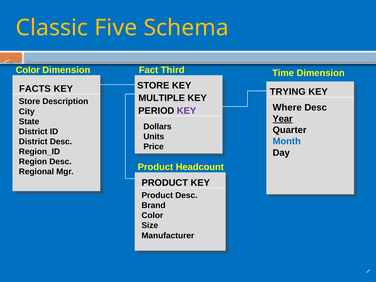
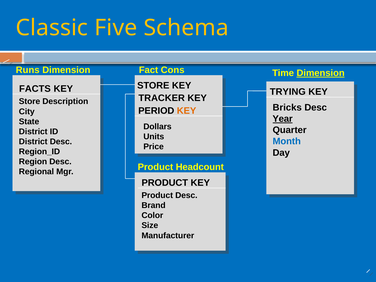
Color at (28, 70): Color -> Runs
Third: Third -> Cons
Dimension at (321, 73) underline: none -> present
MULTIPLE: MULTIPLE -> TRACKER
Where: Where -> Bricks
KEY at (187, 111) colour: purple -> orange
